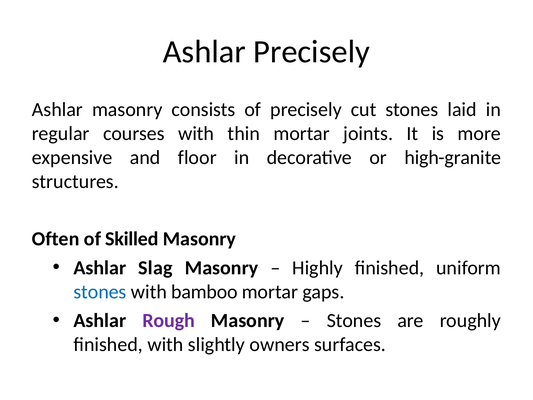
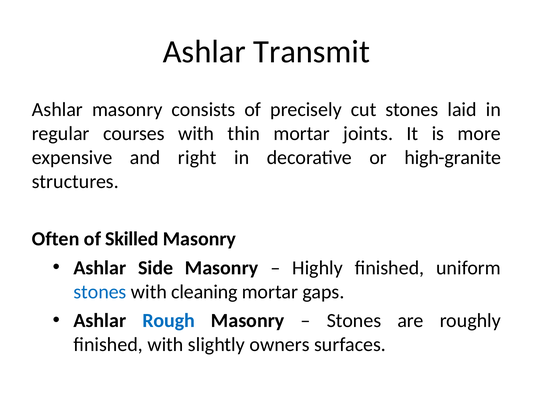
Ashlar Precisely: Precisely -> Transmit
floor: floor -> right
Slag: Slag -> Side
bamboo: bamboo -> cleaning
Rough colour: purple -> blue
